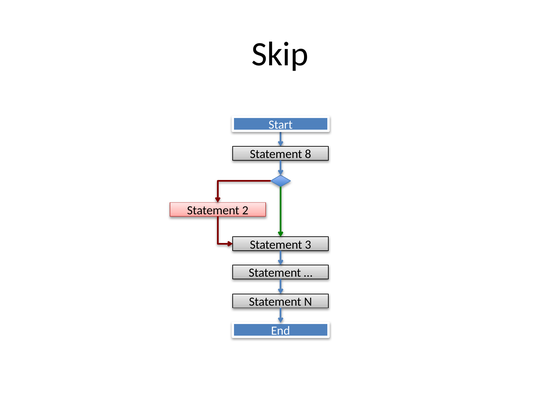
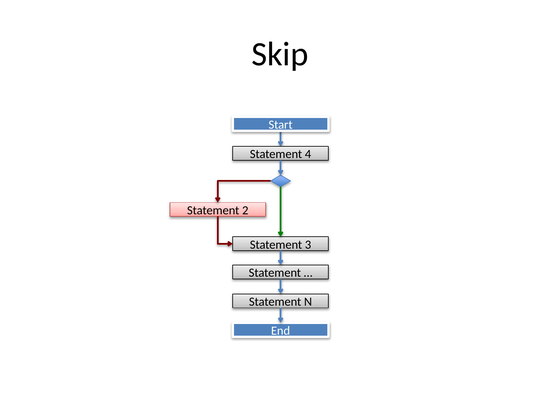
8: 8 -> 4
